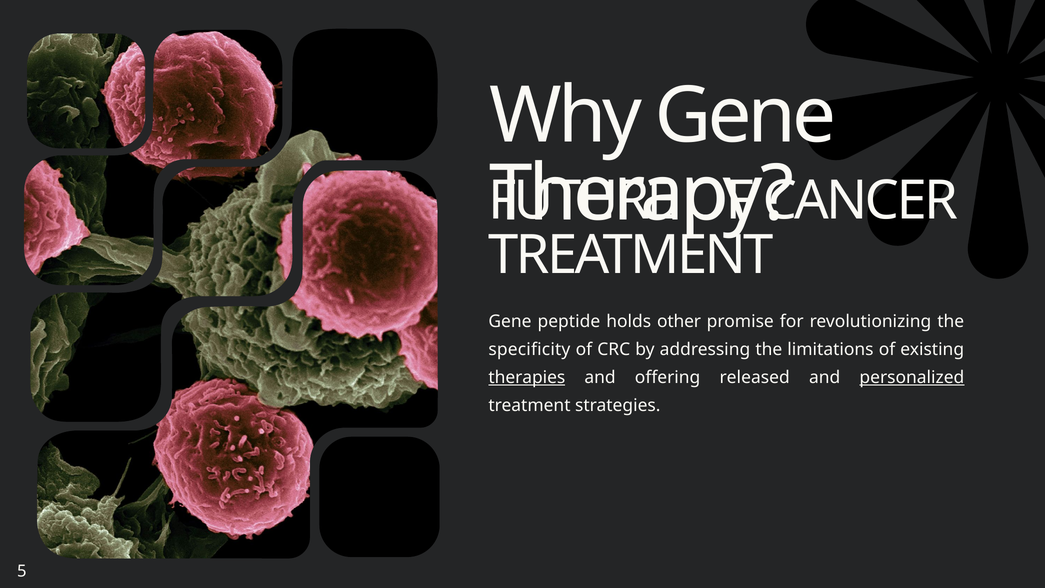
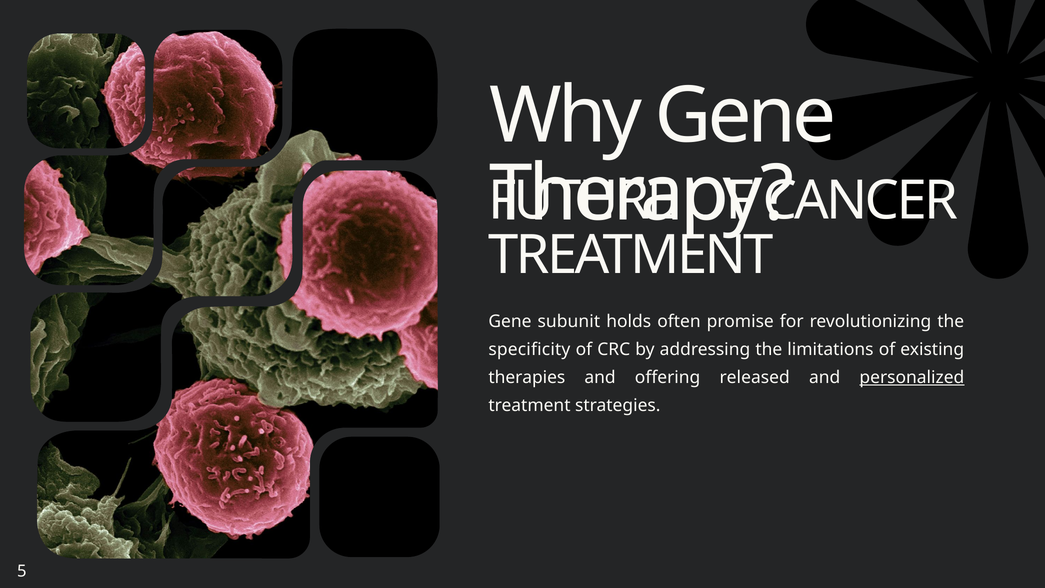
peptide: peptide -> subunit
other: other -> often
therapies underline: present -> none
